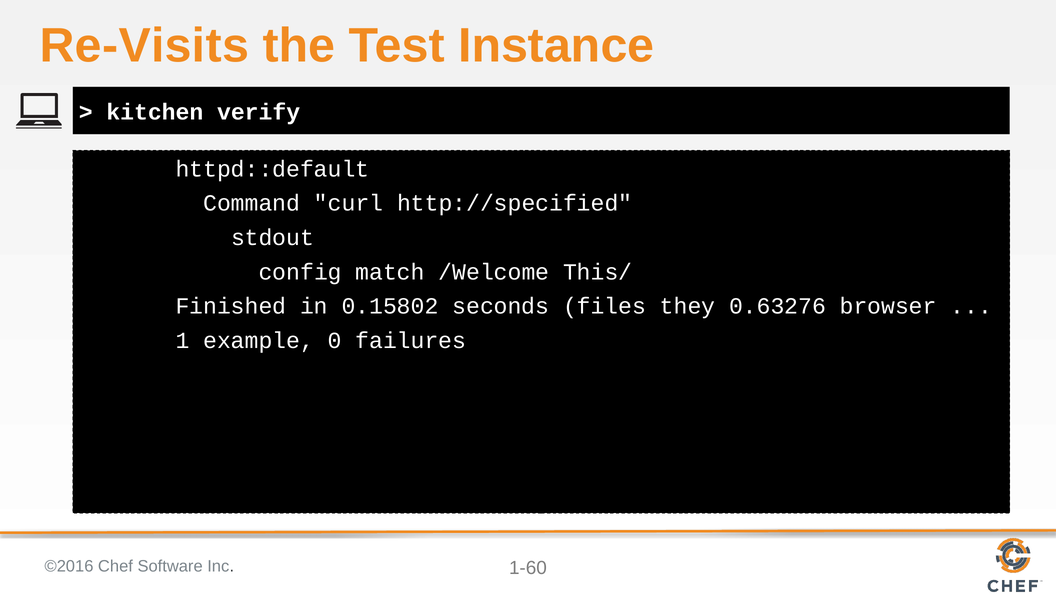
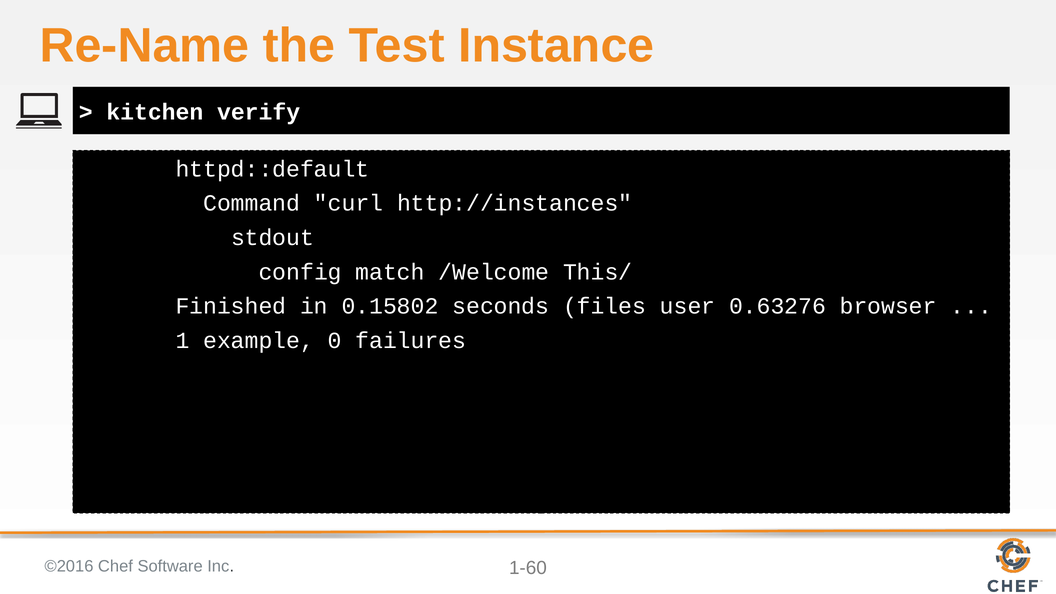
Re-Visits: Re-Visits -> Re-Name
http://specified: http://specified -> http://instances
they: they -> user
